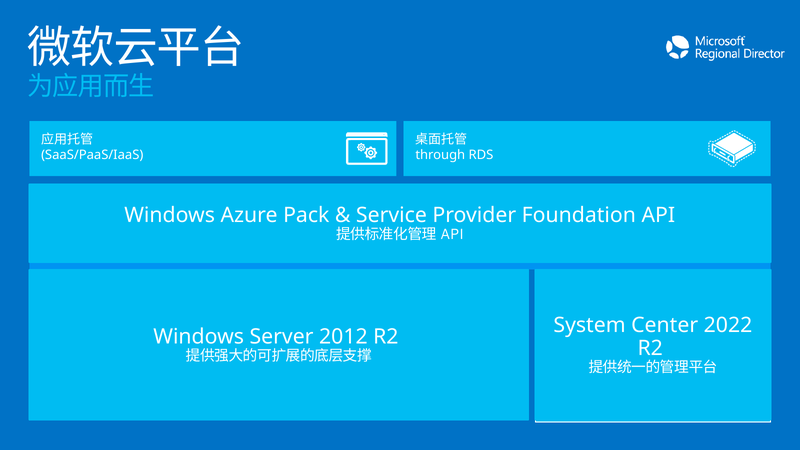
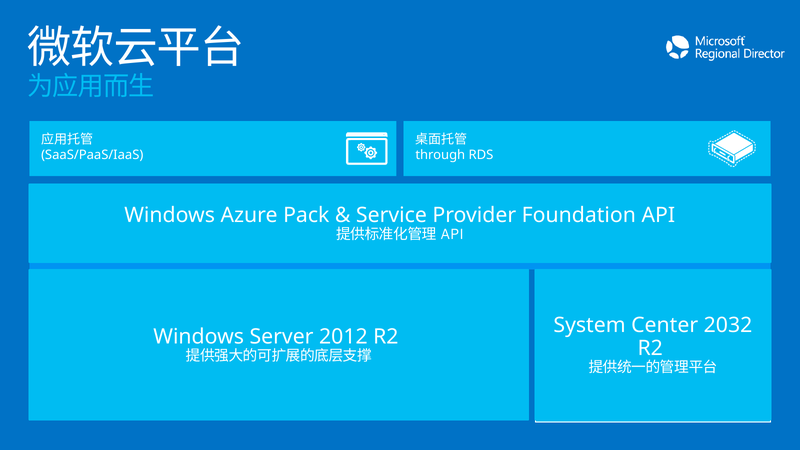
2022: 2022 -> 2032
